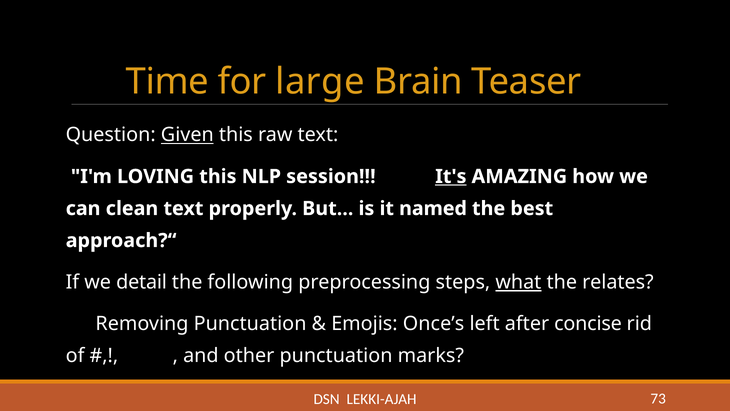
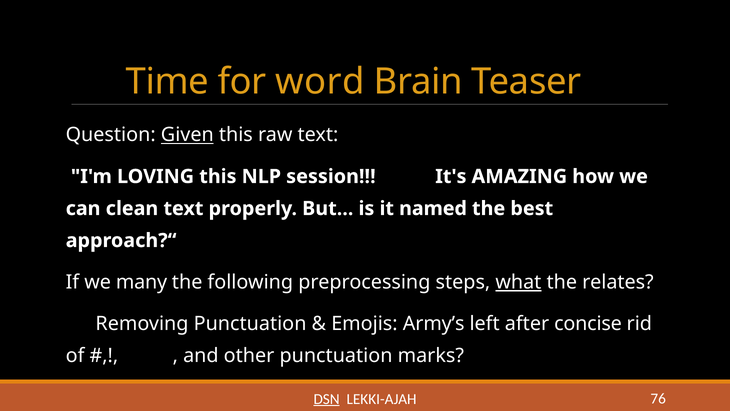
large: large -> word
It's underline: present -> none
detail: detail -> many
Once’s: Once’s -> Army’s
DSN underline: none -> present
73: 73 -> 76
